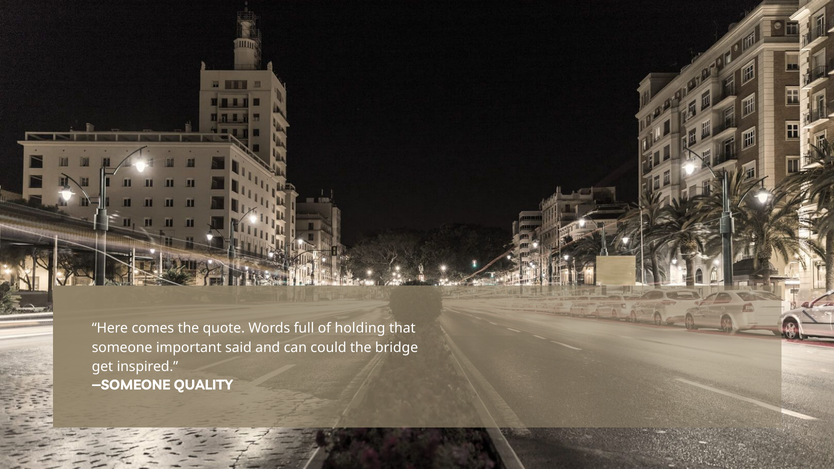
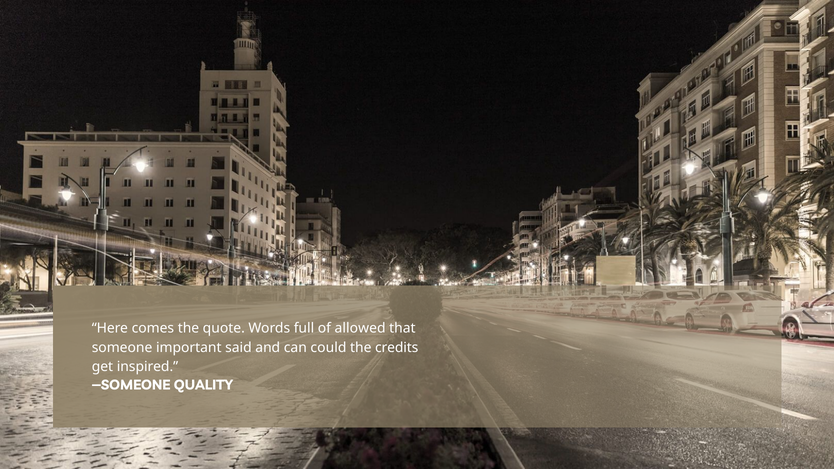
holding: holding -> allowed
bridge: bridge -> credits
